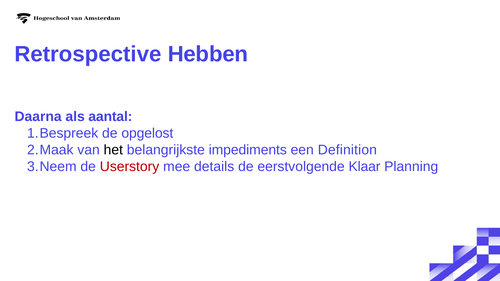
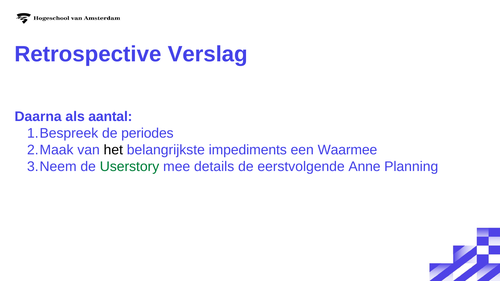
Hebben: Hebben -> Verslag
opgelost: opgelost -> periodes
Definition: Definition -> Waarmee
Userstory colour: red -> green
Klaar: Klaar -> Anne
